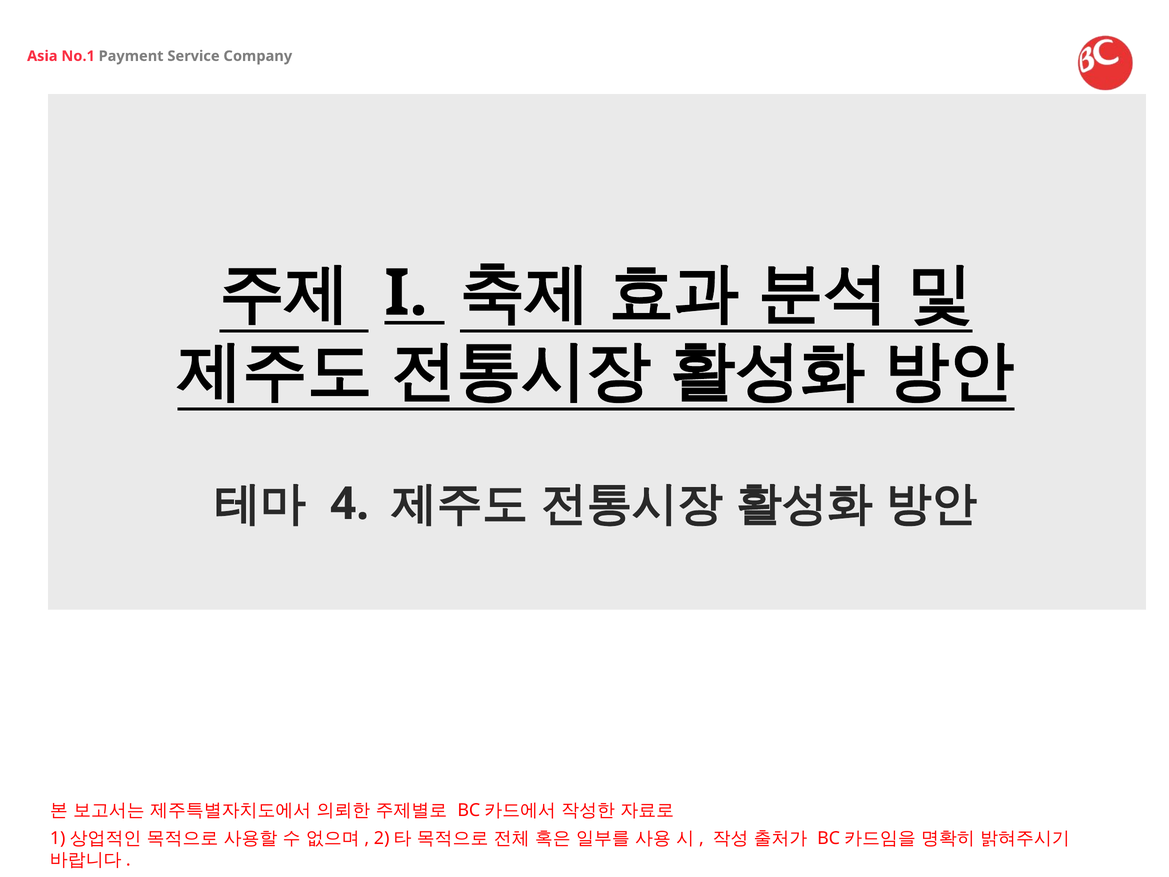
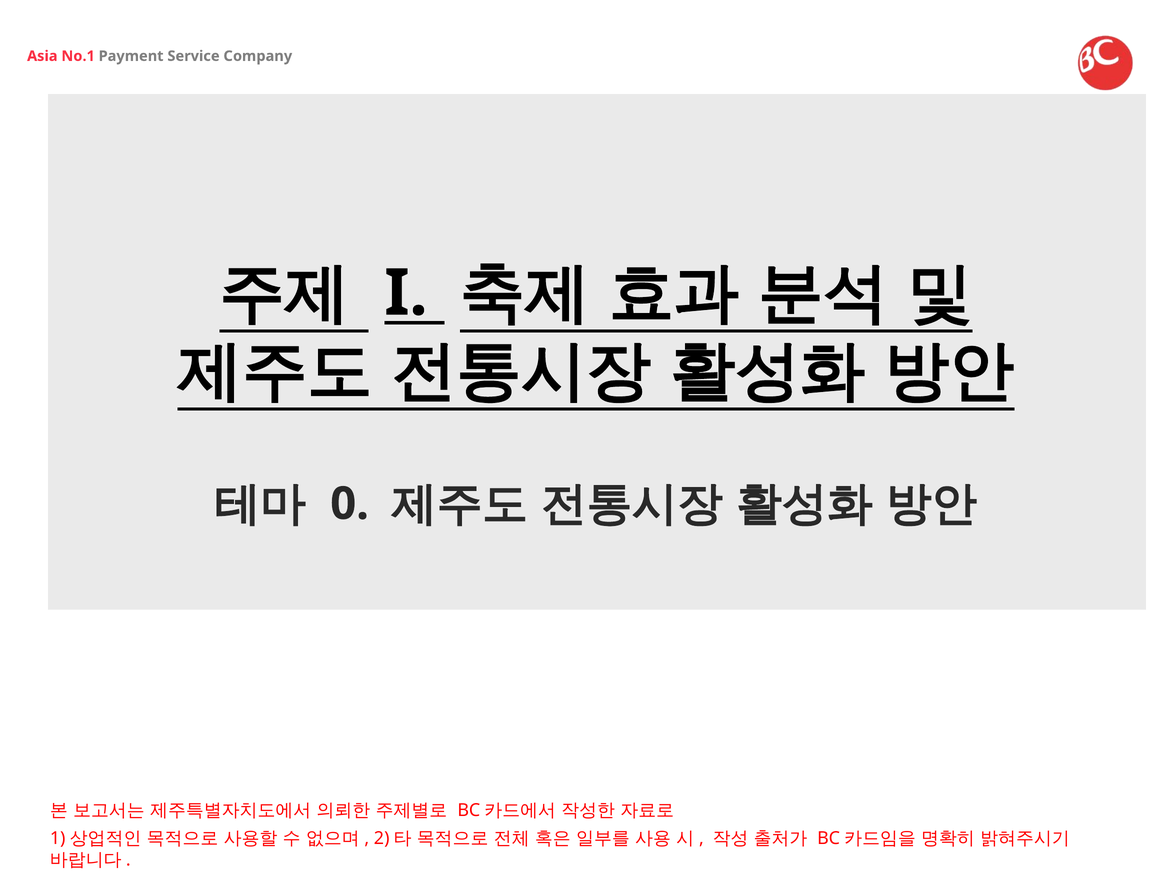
4: 4 -> 0
